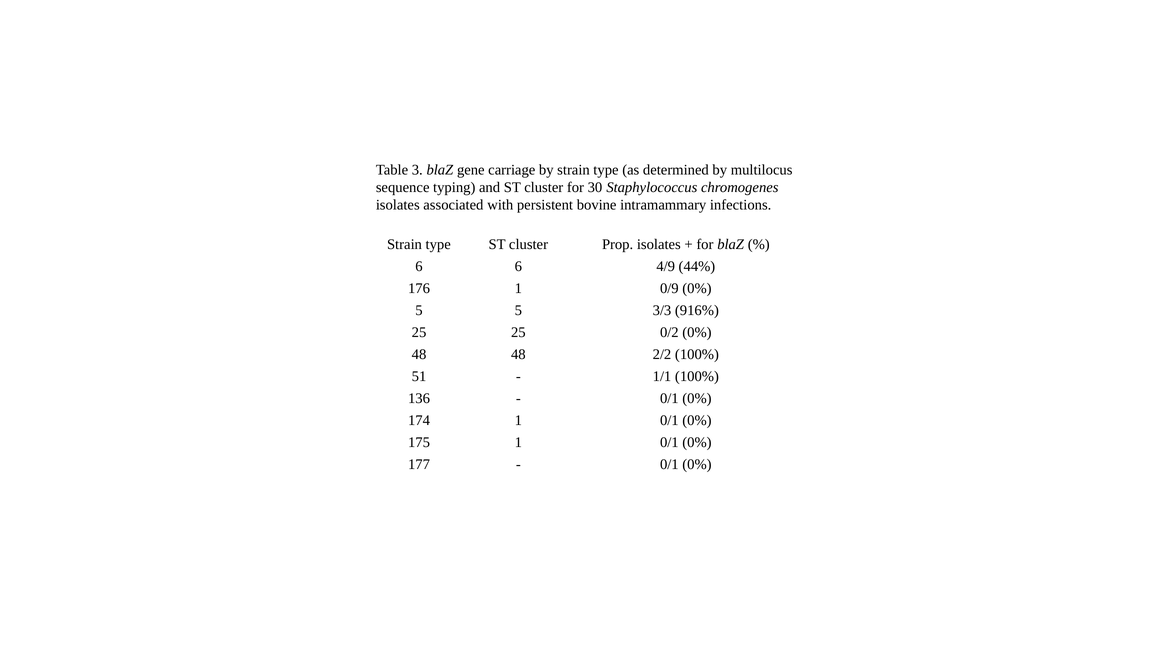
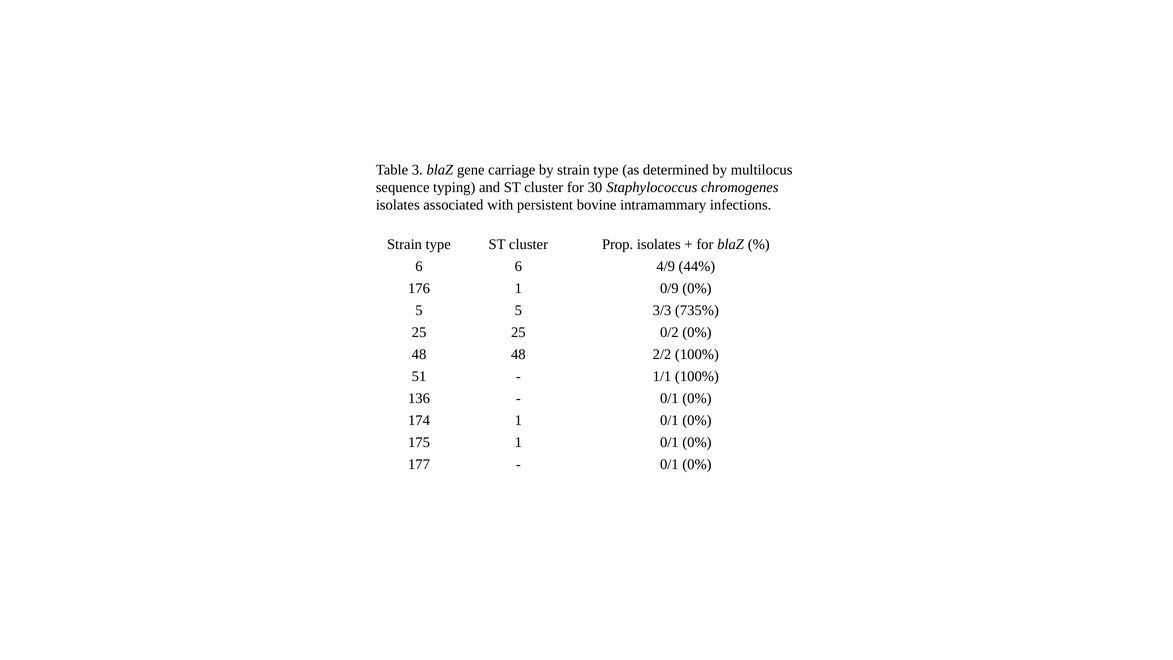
916%: 916% -> 735%
